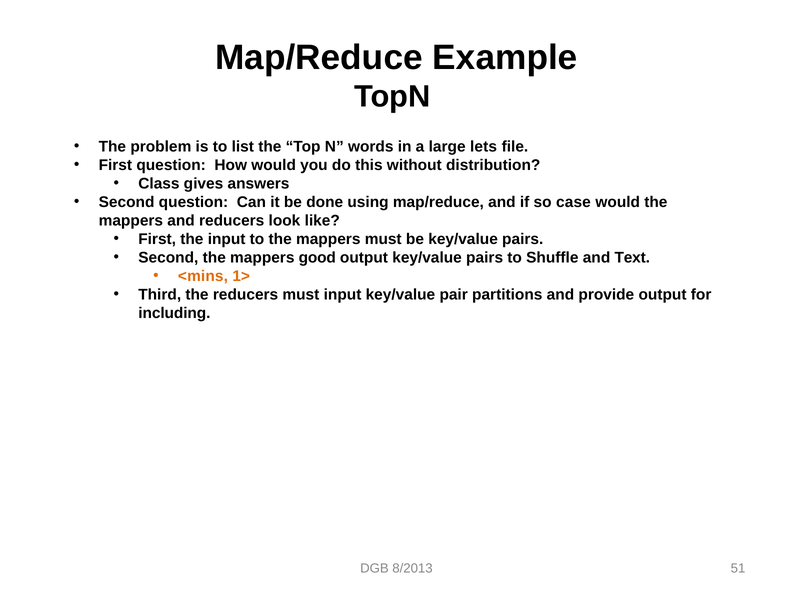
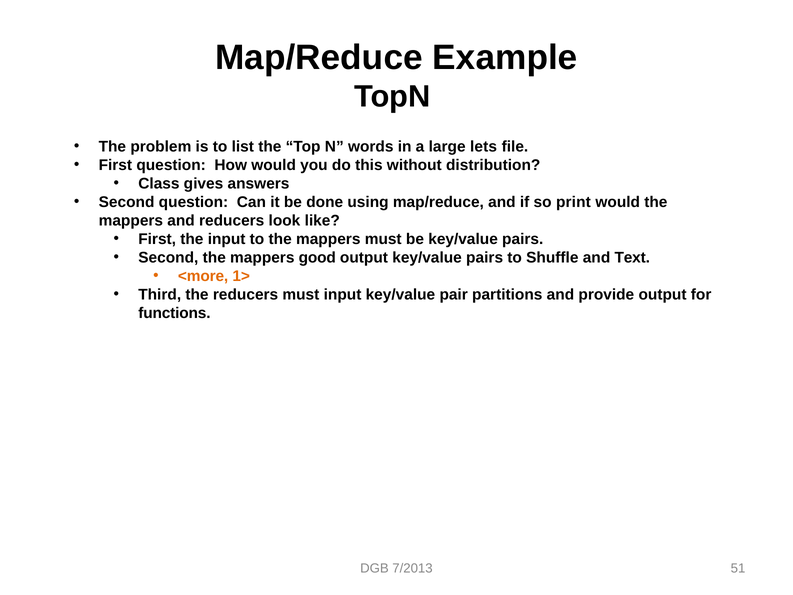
case: case -> print
<mins: <mins -> <more
including: including -> functions
8/2013: 8/2013 -> 7/2013
